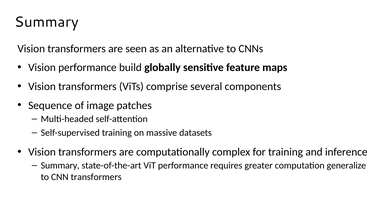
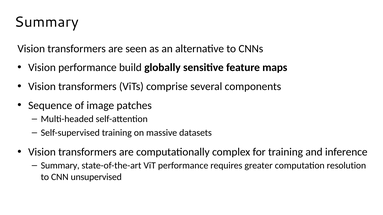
generalize: generalize -> resolution
CNN transformers: transformers -> unsupervised
